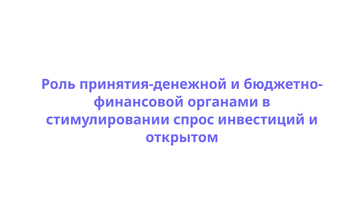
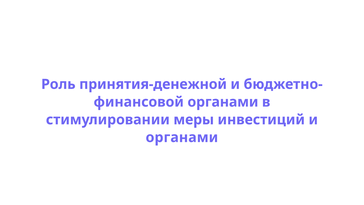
спрос: спрос -> меры
открытом at (182, 137): открытом -> органами
